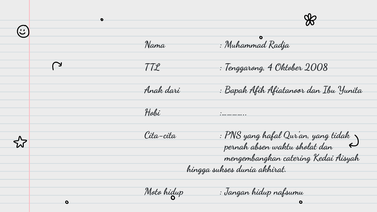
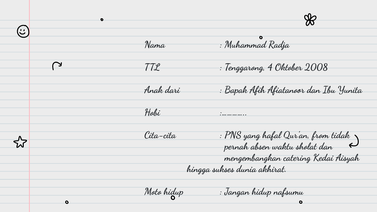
Qur’an yang: yang -> from
